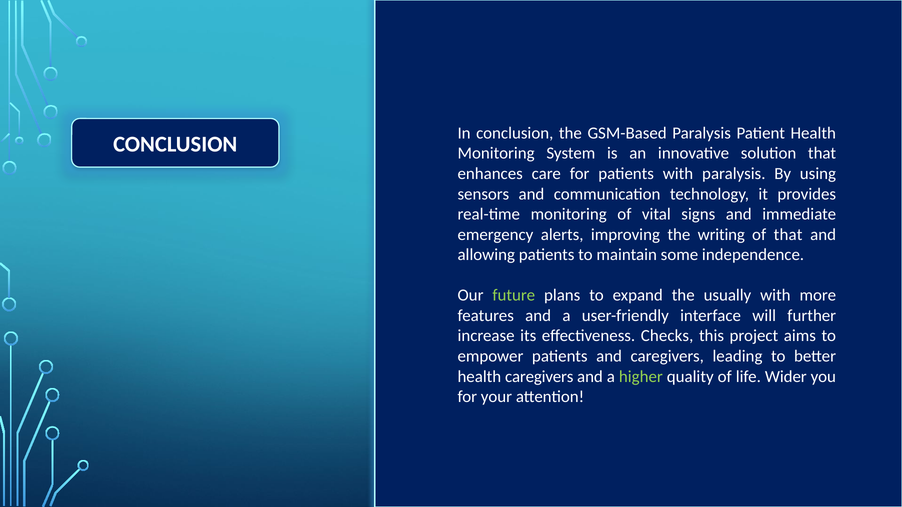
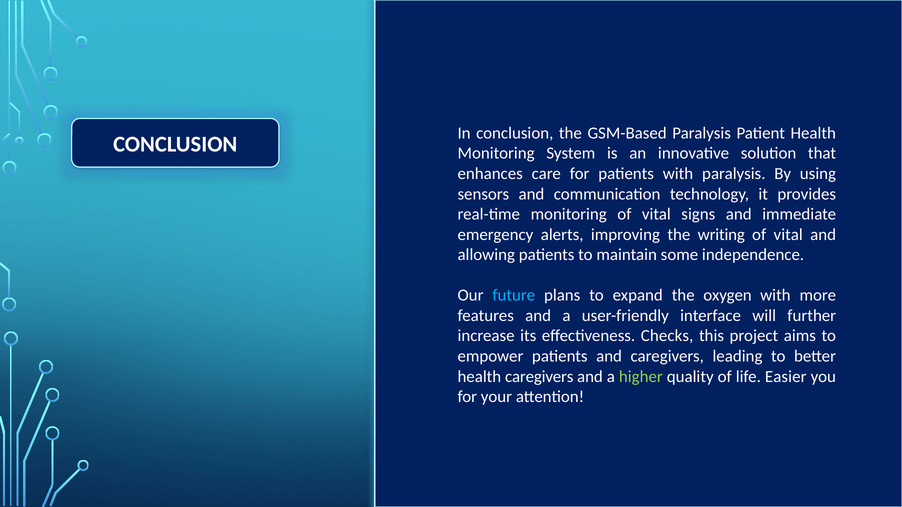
that at (788, 235): that -> vital
future colour: light green -> light blue
usually: usually -> oxygen
Wider: Wider -> Easier
